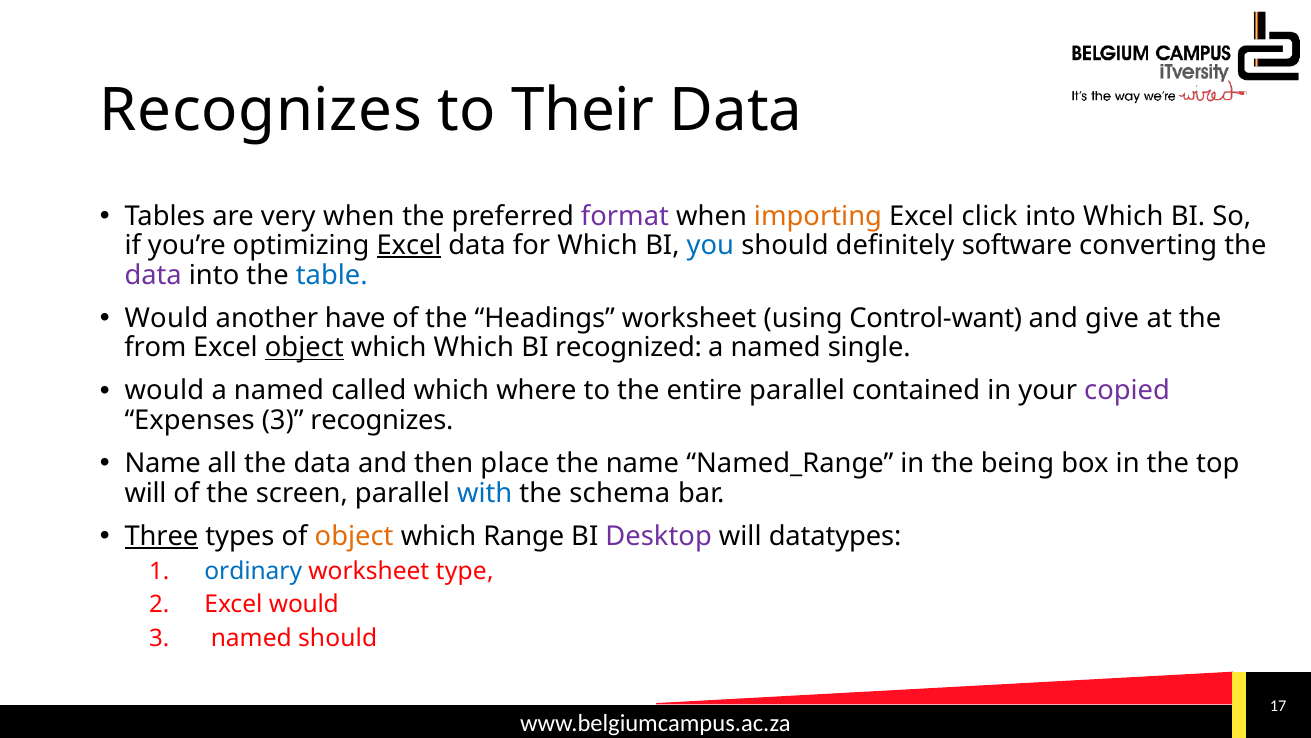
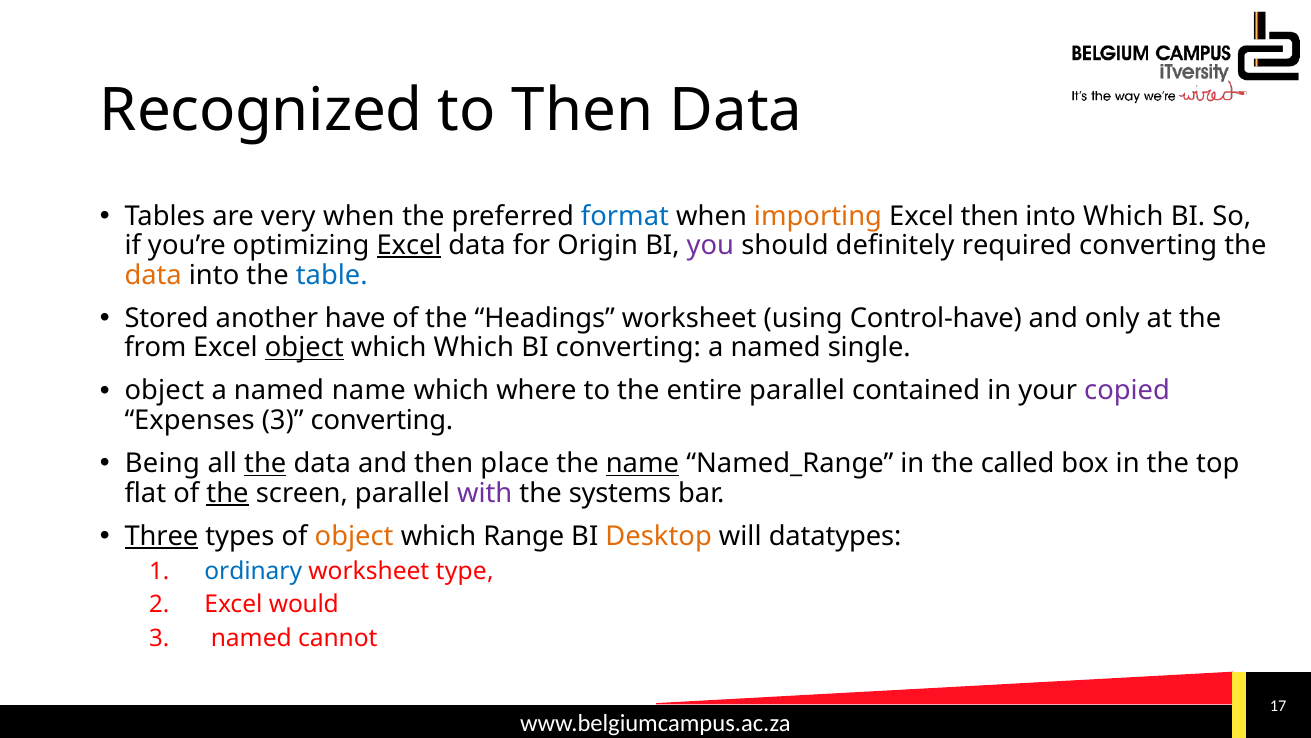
Recognizes at (261, 110): Recognizes -> Recognized
to Their: Their -> Then
format colour: purple -> blue
Excel click: click -> then
for Which: Which -> Origin
you colour: blue -> purple
software: software -> required
data at (153, 275) colour: purple -> orange
Would at (166, 318): Would -> Stored
Control-want: Control-want -> Control-have
give: give -> only
BI recognized: recognized -> converting
would at (164, 391): would -> object
named called: called -> name
3 recognizes: recognizes -> converting
Name at (163, 463): Name -> Being
the at (265, 463) underline: none -> present
name at (642, 463) underline: none -> present
being: being -> called
will at (145, 493): will -> flat
the at (228, 493) underline: none -> present
with colour: blue -> purple
schema: schema -> systems
Desktop colour: purple -> orange
named should: should -> cannot
